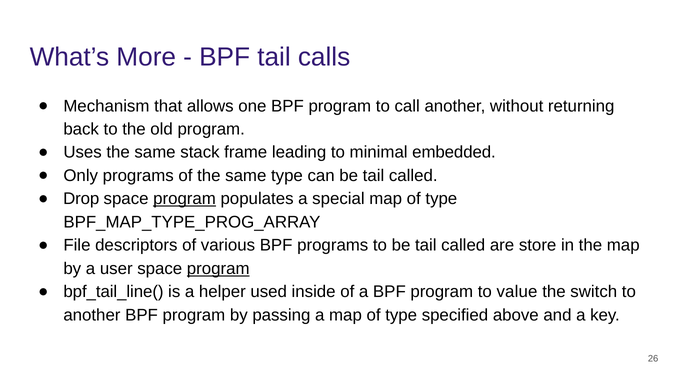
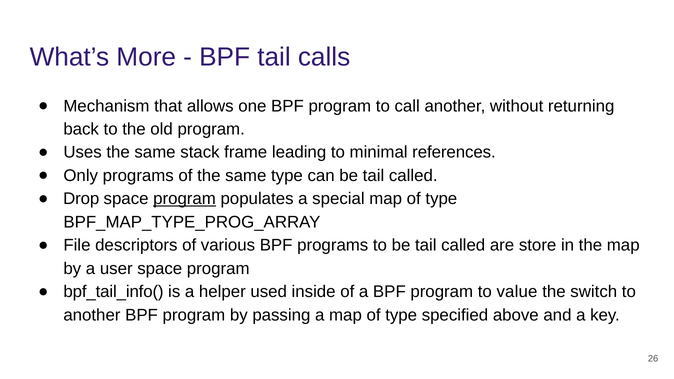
embedded: embedded -> references
program at (218, 269) underline: present -> none
bpf_tail_line(: bpf_tail_line( -> bpf_tail_info(
